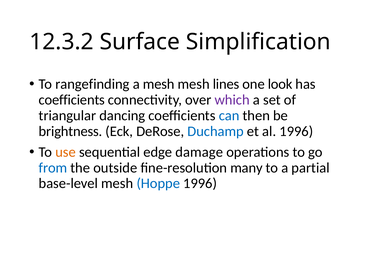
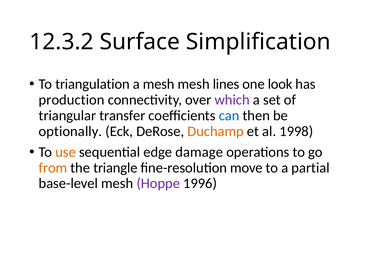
rangefinding: rangefinding -> triangulation
coefficients at (72, 100): coefficients -> production
dancing: dancing -> transfer
brightness: brightness -> optionally
Duchamp colour: blue -> orange
al 1996: 1996 -> 1998
from colour: blue -> orange
outside: outside -> triangle
many: many -> move
Hoppe colour: blue -> purple
